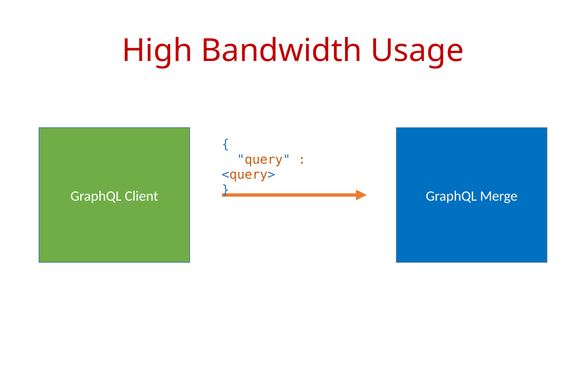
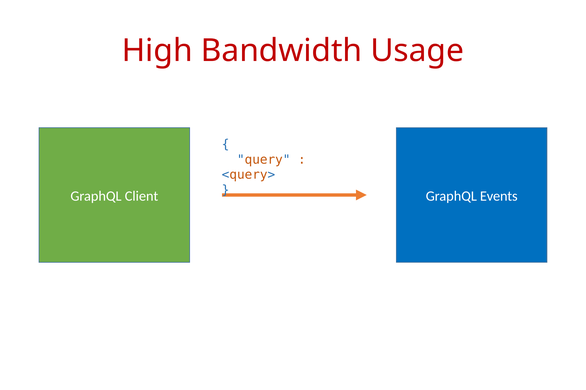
Merge: Merge -> Events
